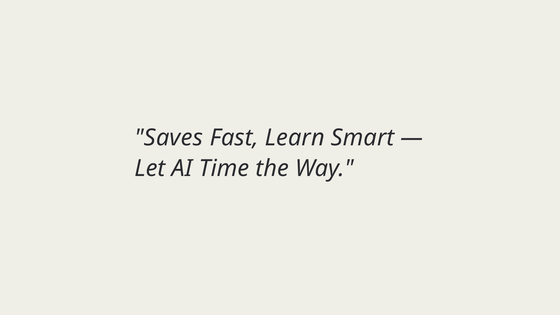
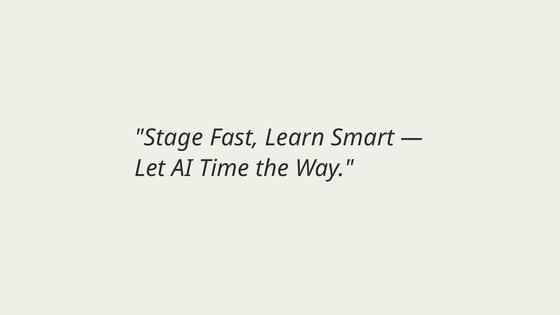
Saves: Saves -> Stage
